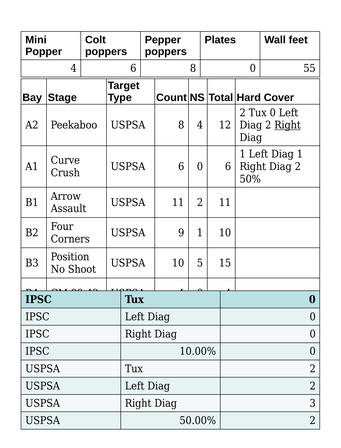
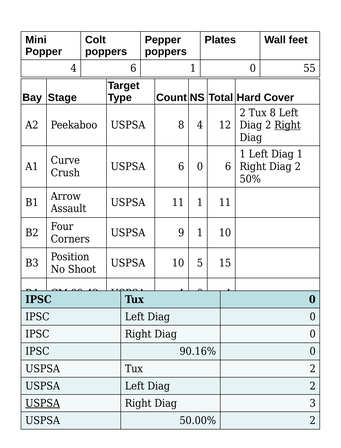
4 6 8: 8 -> 1
2 Tux 0: 0 -> 8
11 2: 2 -> 1
10.00%: 10.00% -> 90.16%
USPSA at (43, 403) underline: none -> present
